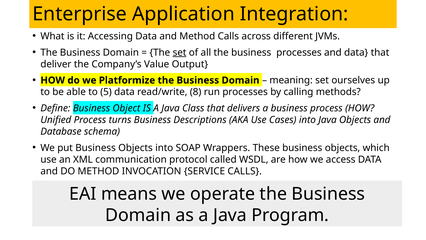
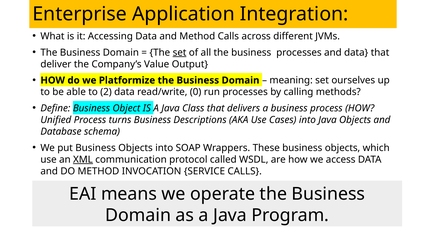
5: 5 -> 2
8: 8 -> 0
XML underline: none -> present
